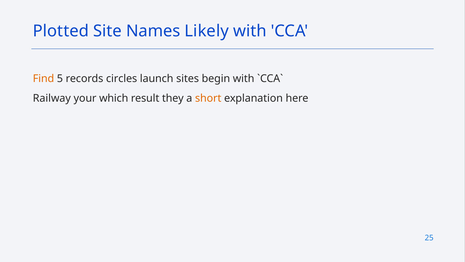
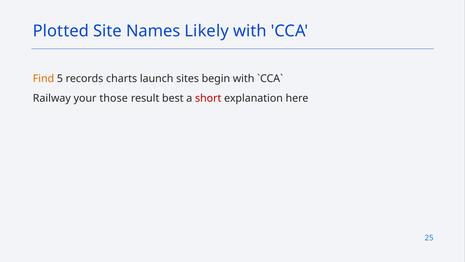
circles: circles -> charts
which: which -> those
they: they -> best
short colour: orange -> red
